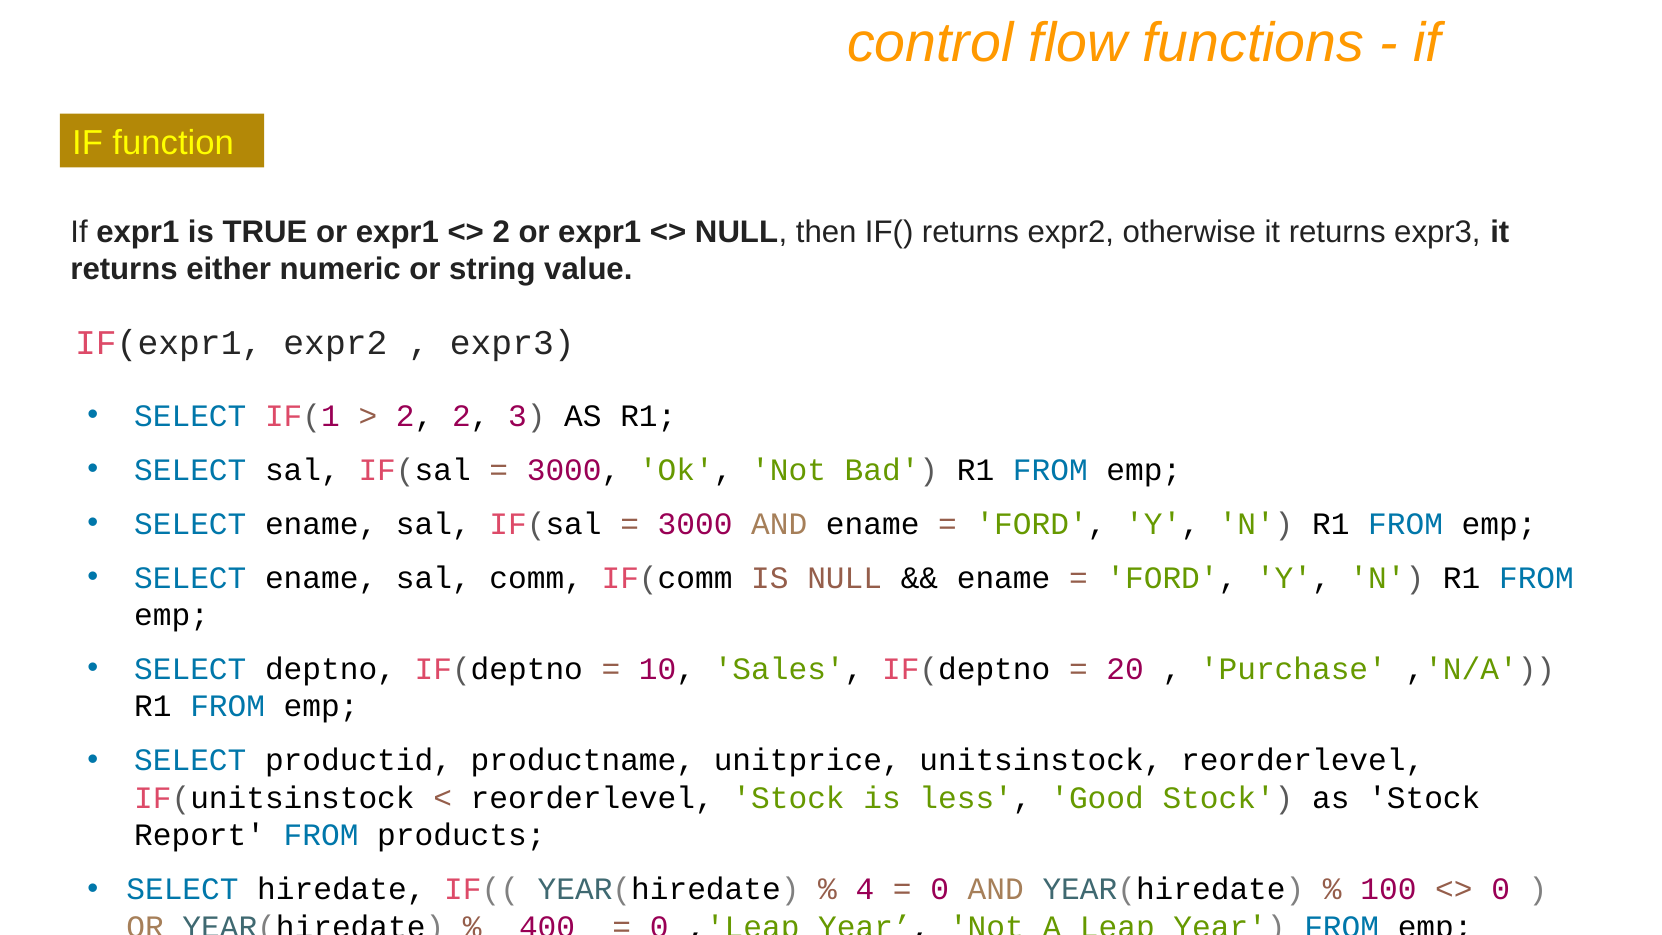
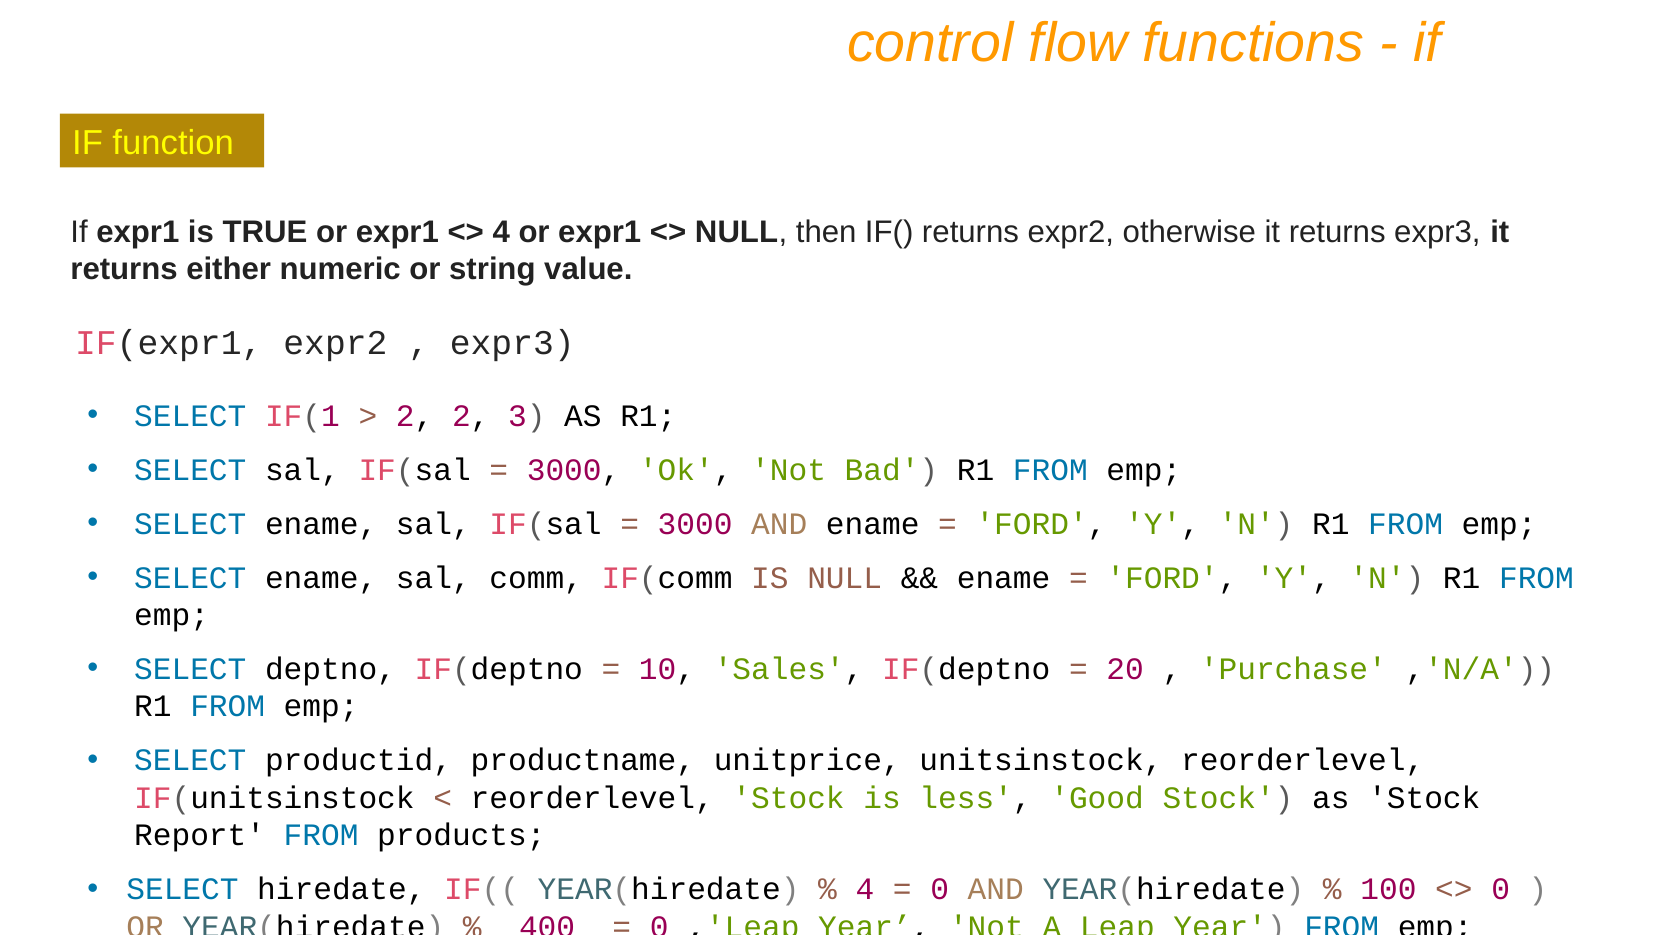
2 at (501, 232): 2 -> 4
